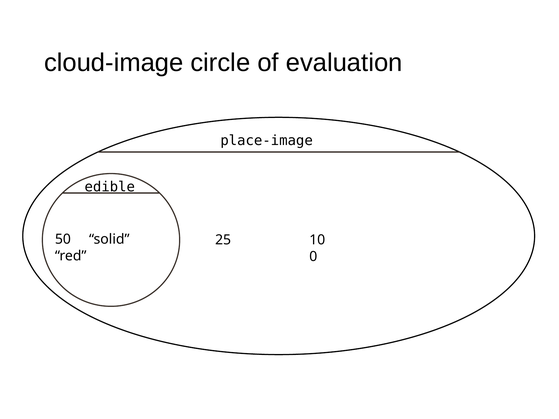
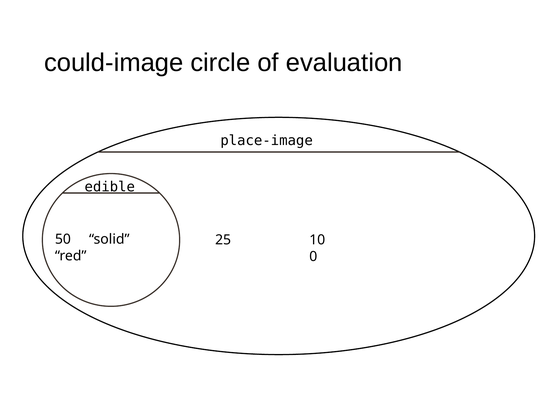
cloud-image: cloud-image -> could-image
